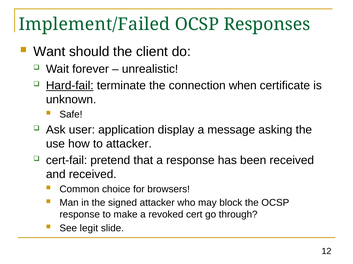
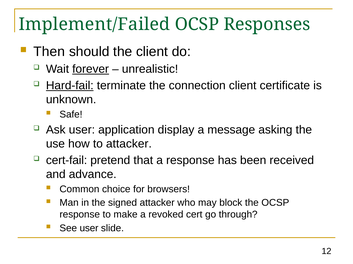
Want: Want -> Then
forever underline: none -> present
connection when: when -> client
and received: received -> advance
See legit: legit -> user
